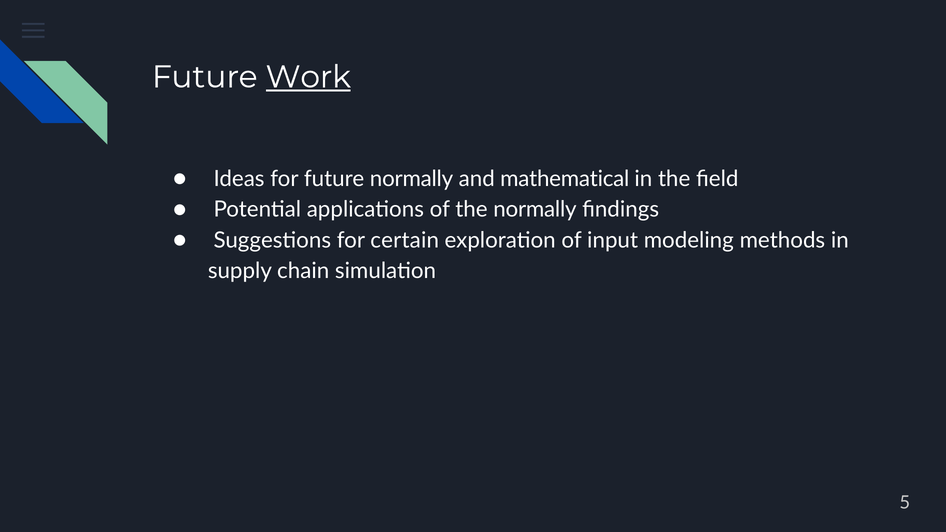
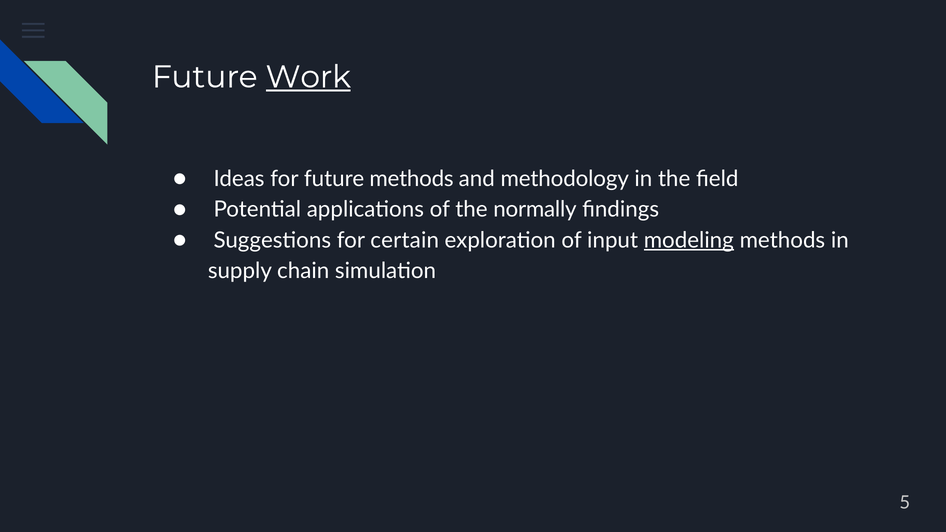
future normally: normally -> methods
mathematical: mathematical -> methodology
modeling underline: none -> present
